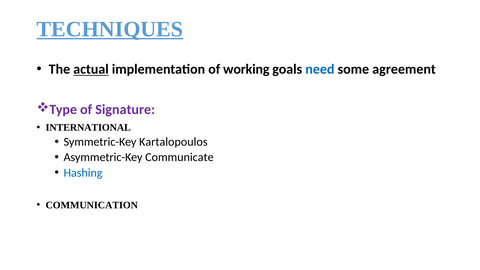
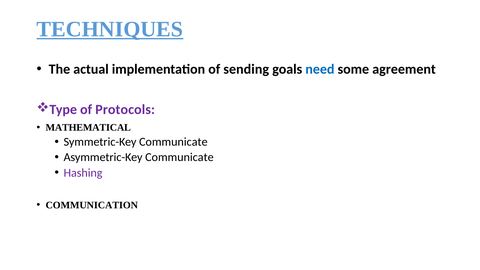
actual underline: present -> none
working: working -> sending
Signature: Signature -> Protocols
INTERNATIONAL: INTERNATIONAL -> MATHEMATICAL
Symmetric-Key Kartalopoulos: Kartalopoulos -> Communicate
Hashing colour: blue -> purple
